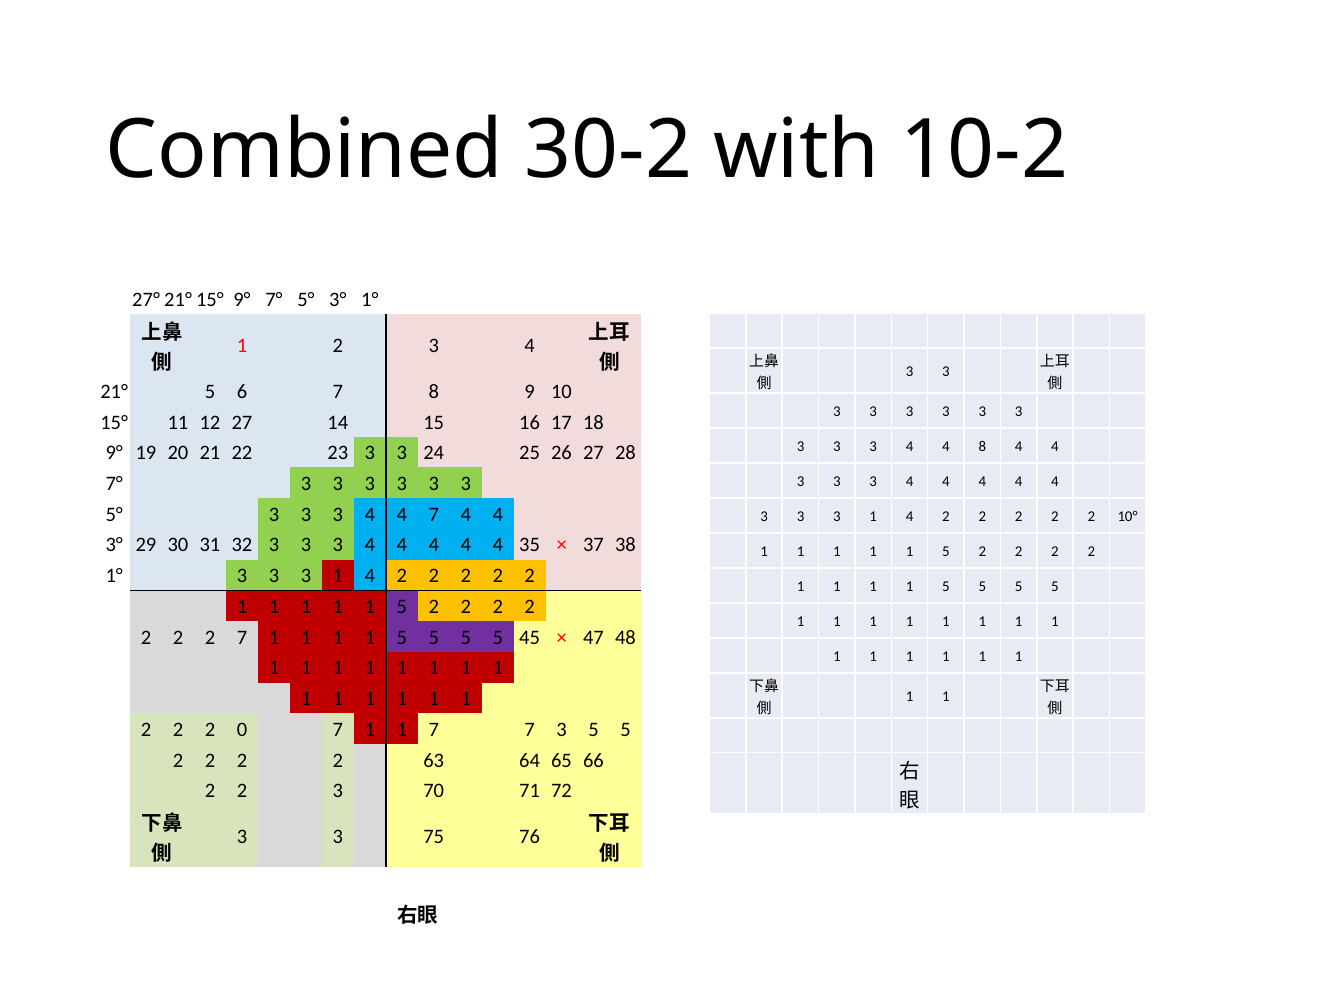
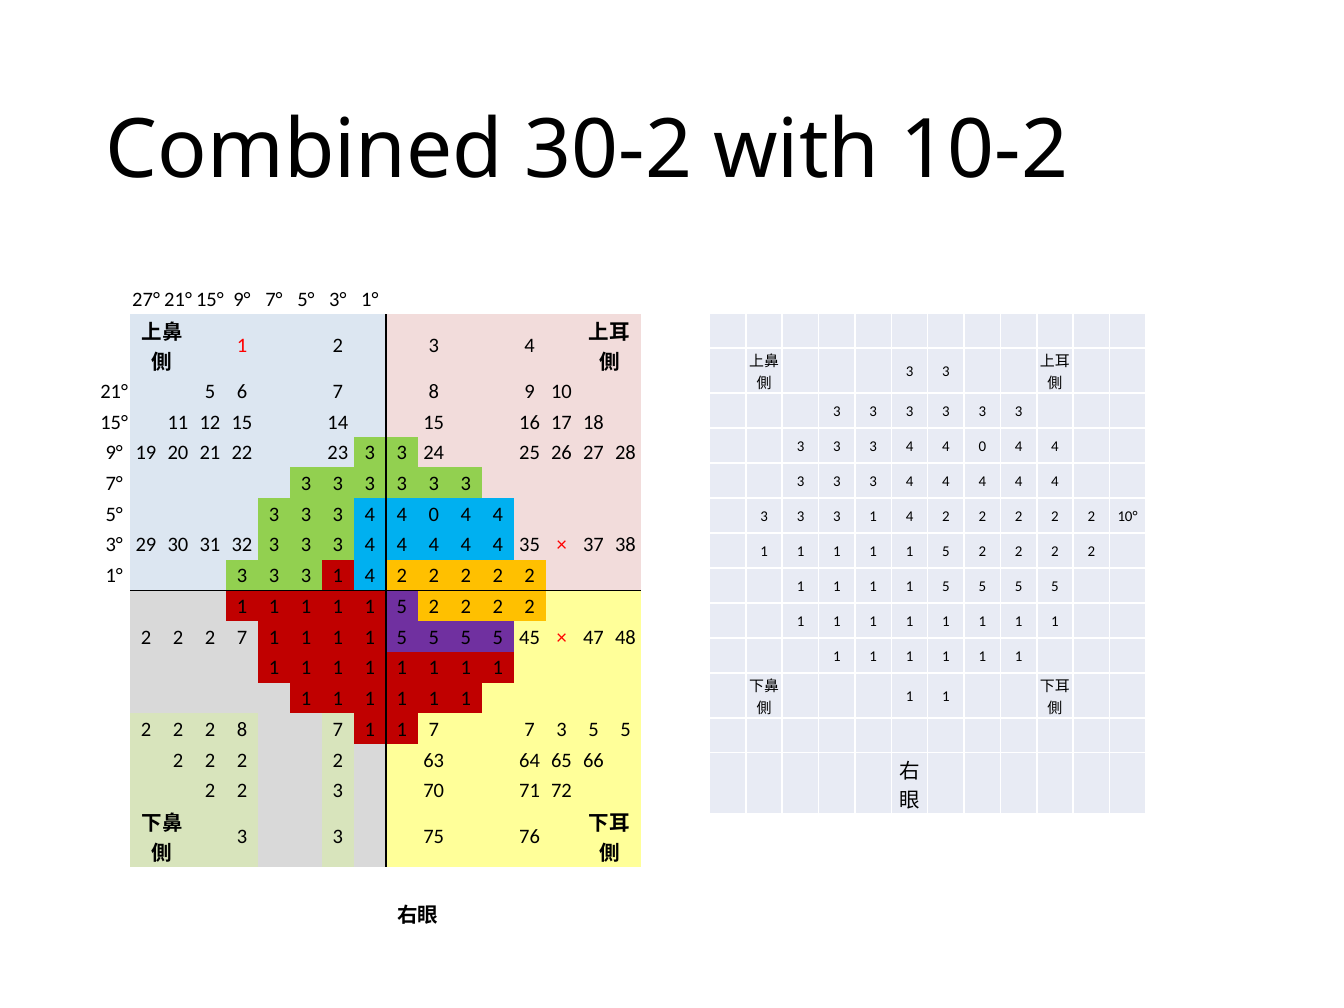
12 27: 27 -> 15
8 at (982, 446): 8 -> 0
7 at (434, 514): 7 -> 0
2 0: 0 -> 8
